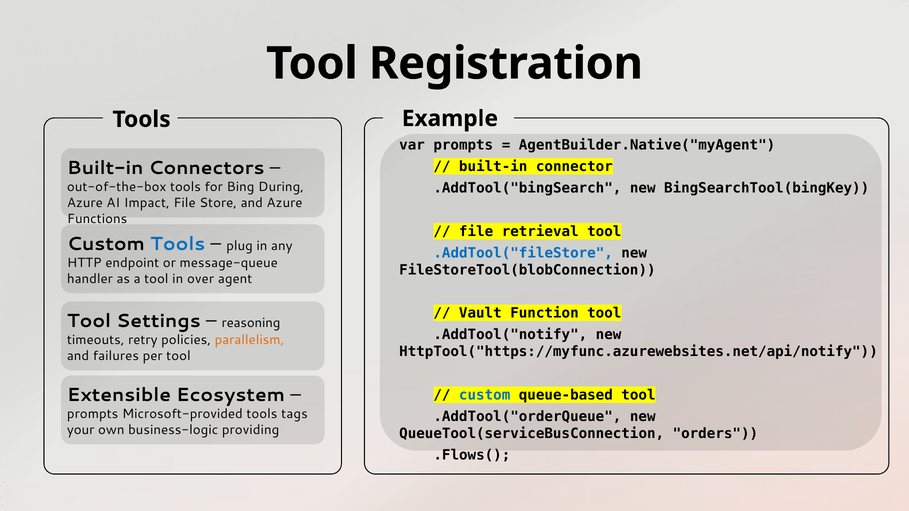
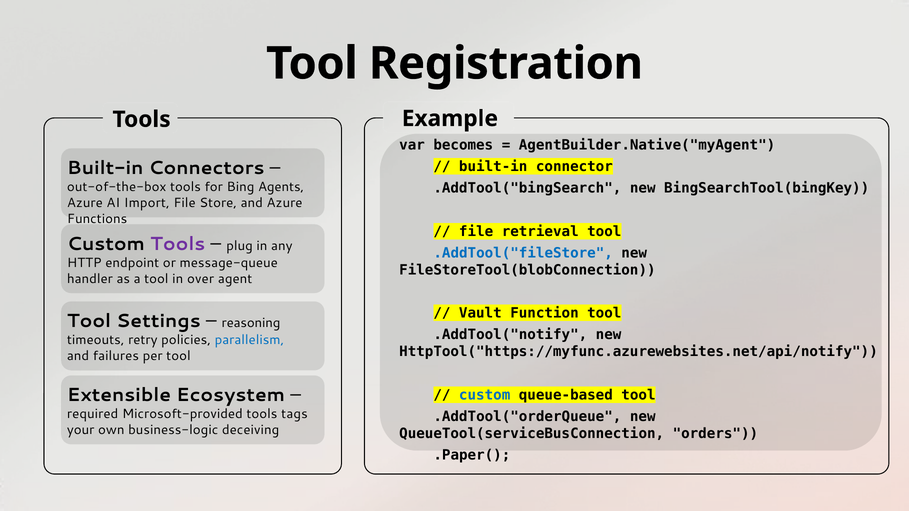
var prompts: prompts -> becomes
During: During -> Agents
Impact: Impact -> Import
Tools at (178, 244) colour: blue -> purple
parallelism colour: orange -> blue
prompts at (93, 414): prompts -> required
providing: providing -> deceiving
.Flows(: .Flows( -> .Paper(
